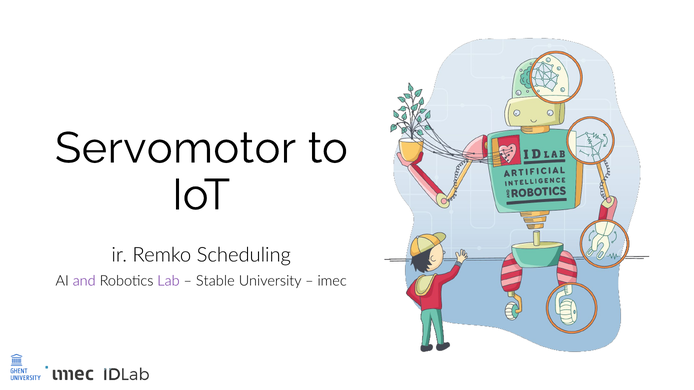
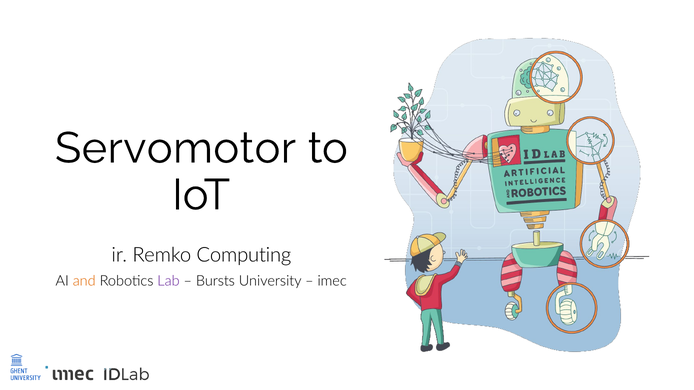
Scheduling: Scheduling -> Computing
and colour: purple -> orange
Stable: Stable -> Bursts
